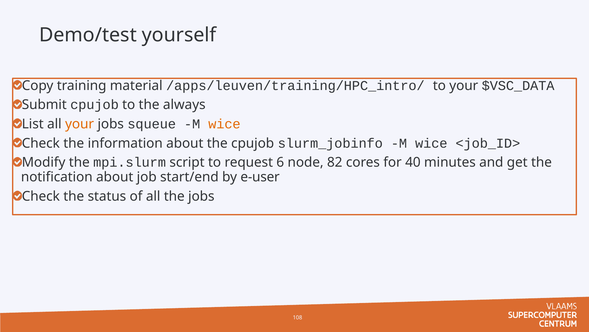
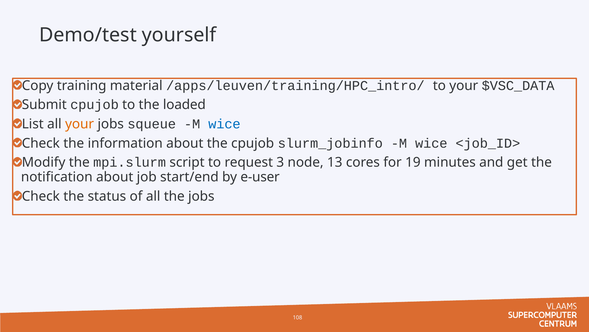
always: always -> loaded
wice at (224, 124) colour: orange -> blue
6: 6 -> 3
82: 82 -> 13
40: 40 -> 19
